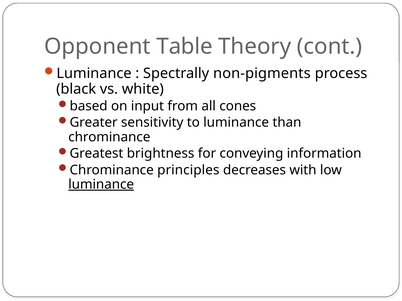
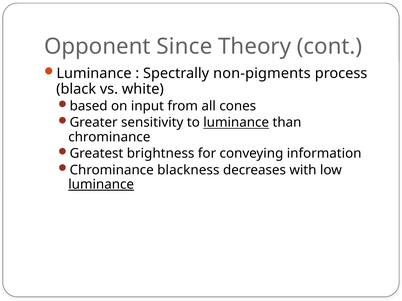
Table: Table -> Since
luminance at (236, 123) underline: none -> present
principles: principles -> blackness
